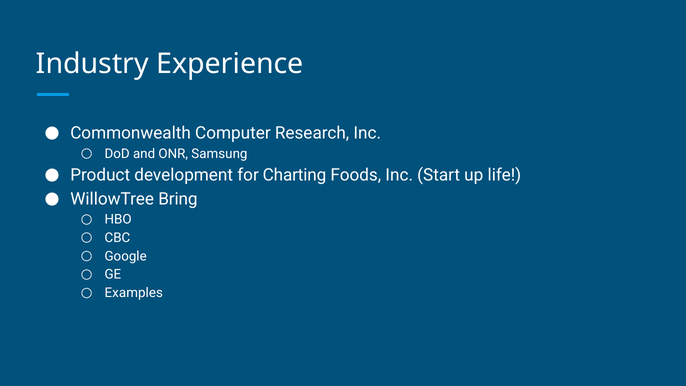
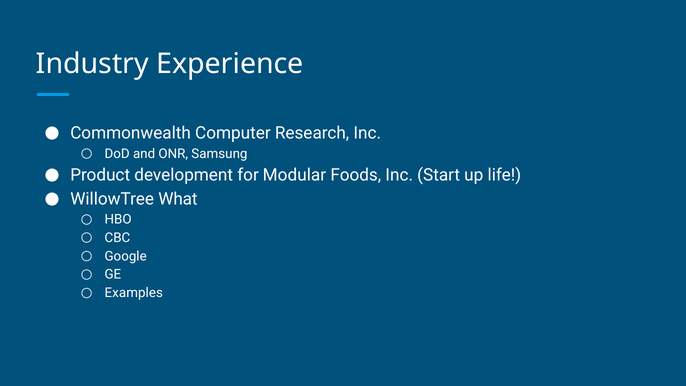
Charting: Charting -> Modular
Bring: Bring -> What
